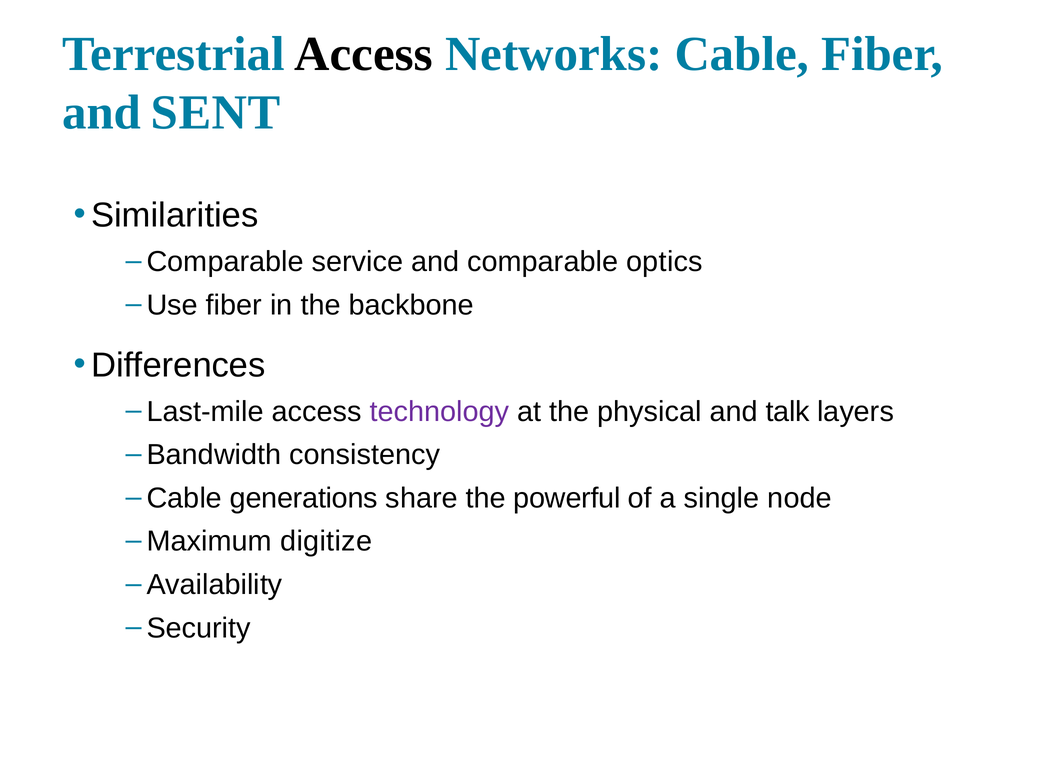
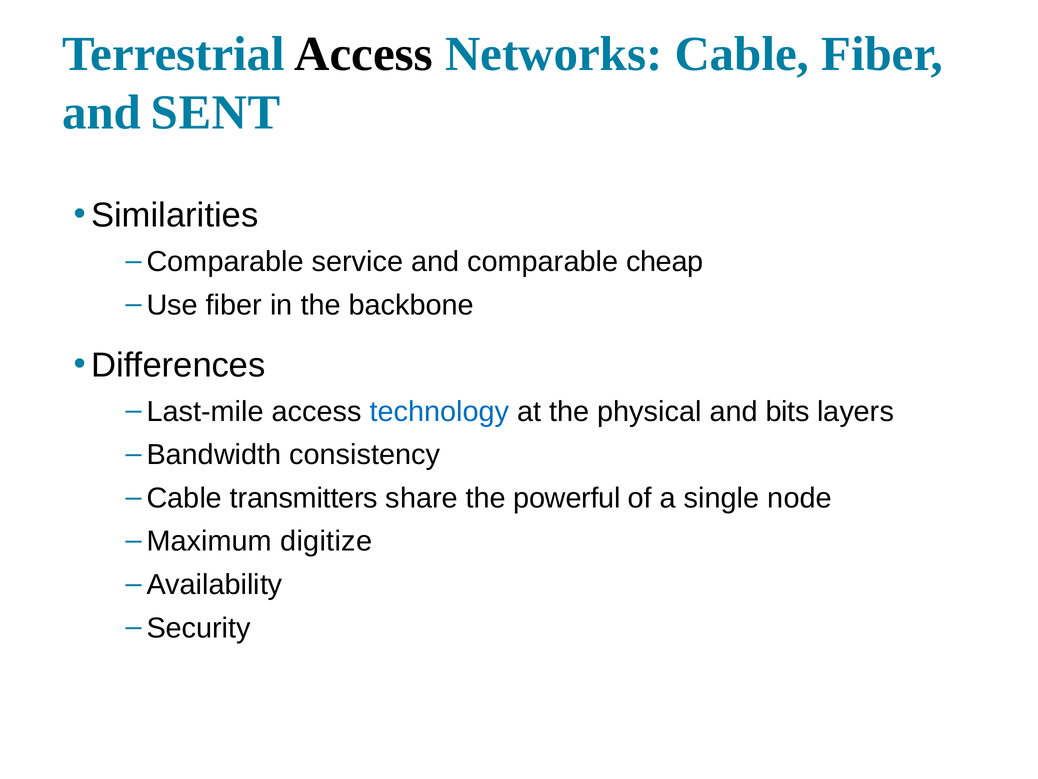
optics: optics -> cheap
technology colour: purple -> blue
talk: talk -> bits
generations: generations -> transmitters
